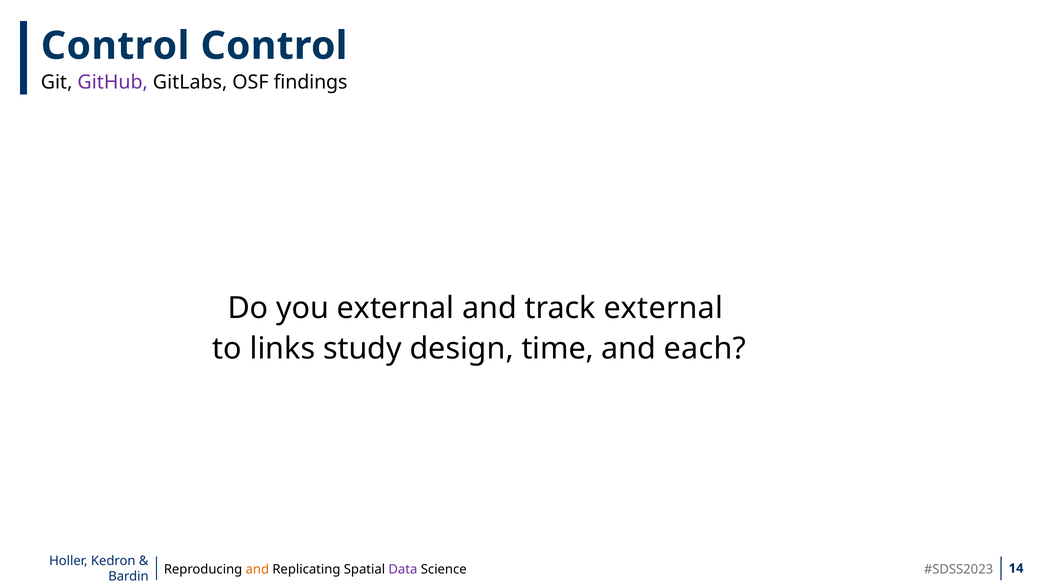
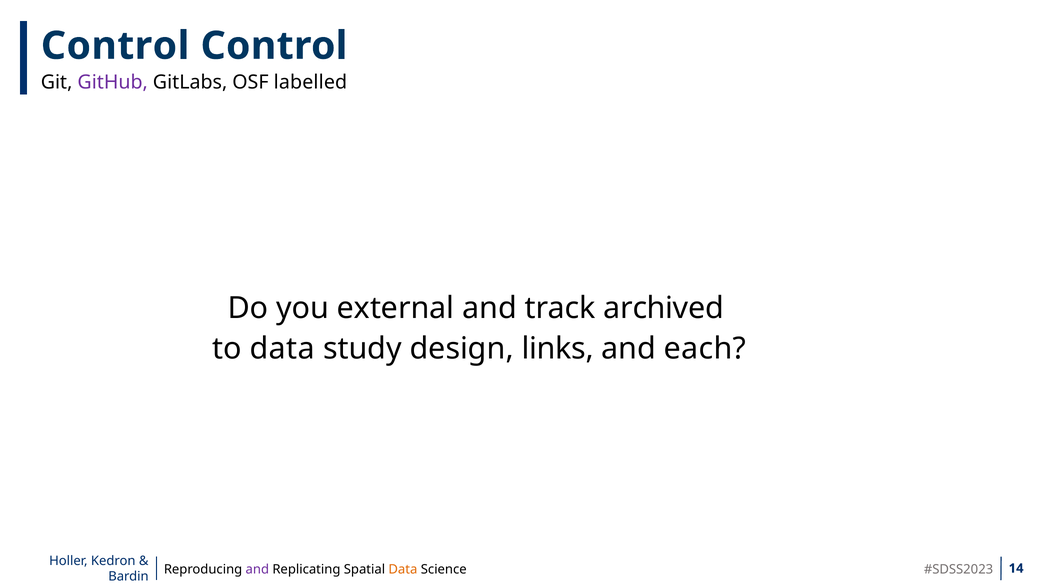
findings: findings -> labelled
track external: external -> archived
to links: links -> data
time: time -> links
and at (257, 570) colour: orange -> purple
Data at (403, 570) colour: purple -> orange
